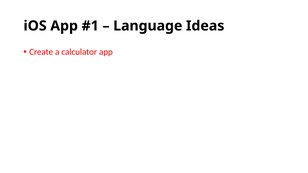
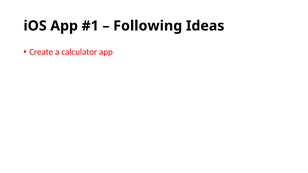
Language: Language -> Following
